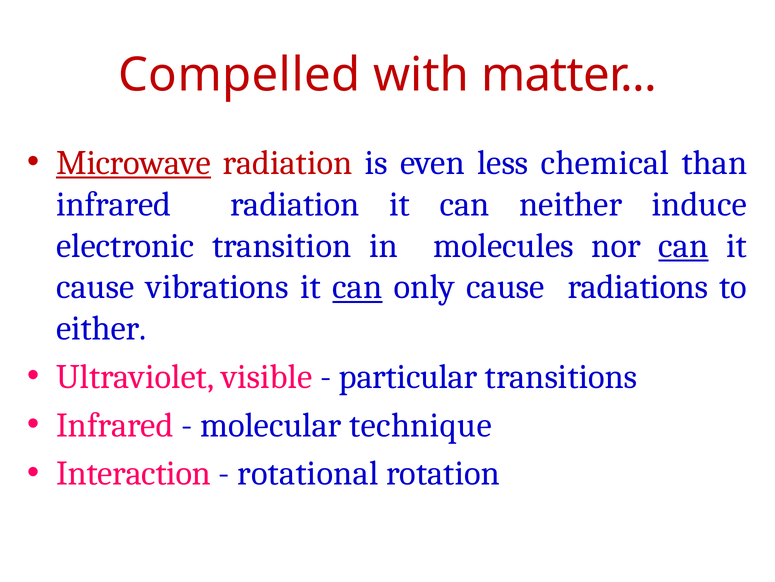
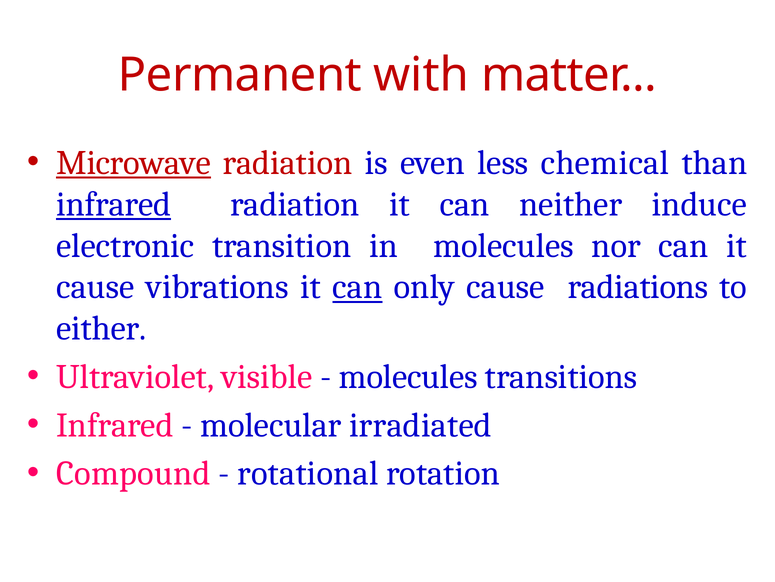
Compelled: Compelled -> Permanent
infrared at (114, 204) underline: none -> present
can at (683, 245) underline: present -> none
particular at (408, 376): particular -> molecules
technique: technique -> irradiated
Interaction: Interaction -> Compound
